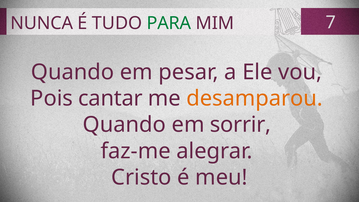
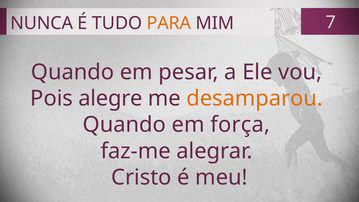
PARA colour: green -> orange
cantar: cantar -> alegre
sorrir: sorrir -> força
